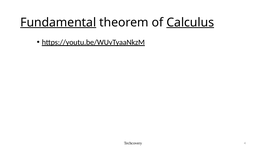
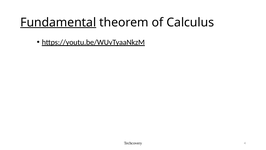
Calculus underline: present -> none
